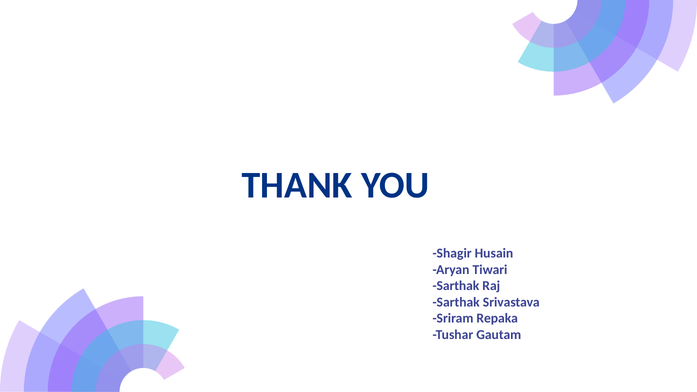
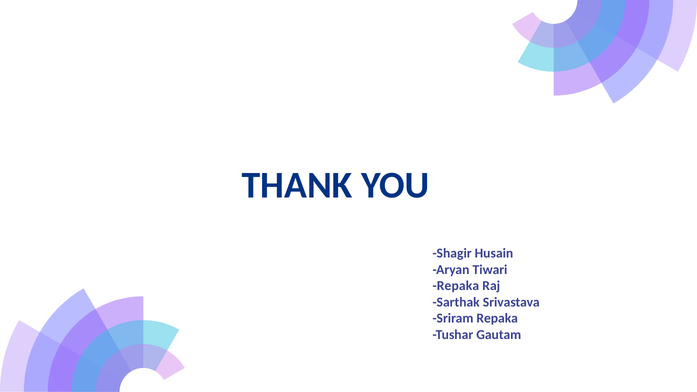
Sarthak at (456, 286): Sarthak -> Repaka
